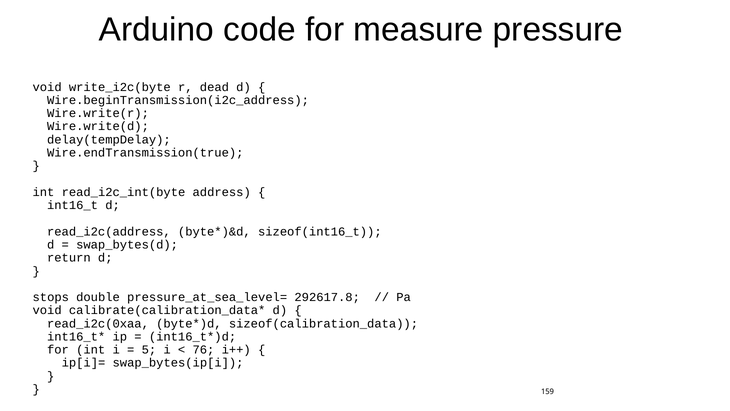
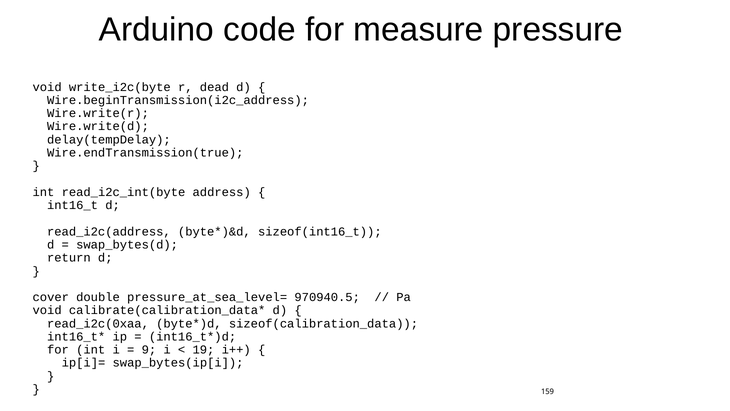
stops: stops -> cover
292617.8: 292617.8 -> 970940.5
5: 5 -> 9
76: 76 -> 19
